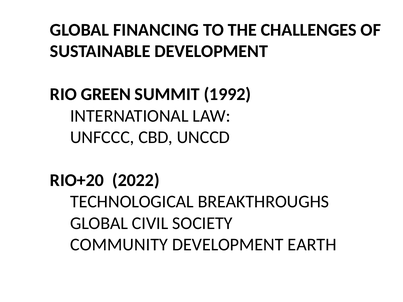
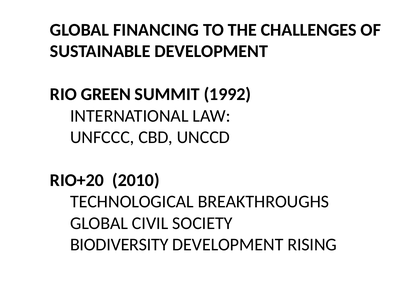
2022: 2022 -> 2010
COMMUNITY: COMMUNITY -> BIODIVERSITY
EARTH: EARTH -> RISING
